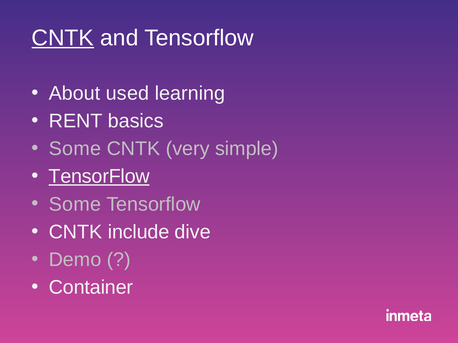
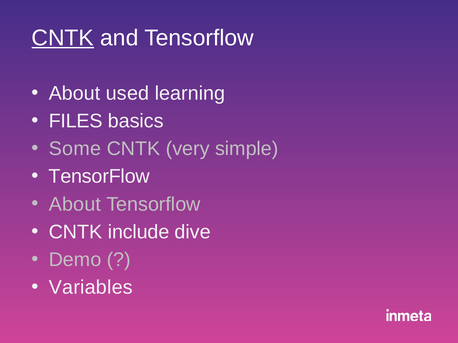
RENT: RENT -> FILES
TensorFlow at (99, 177) underline: present -> none
Some at (75, 204): Some -> About
Container: Container -> Variables
